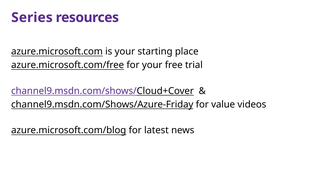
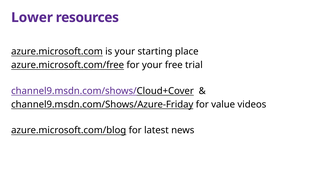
Series: Series -> Lower
